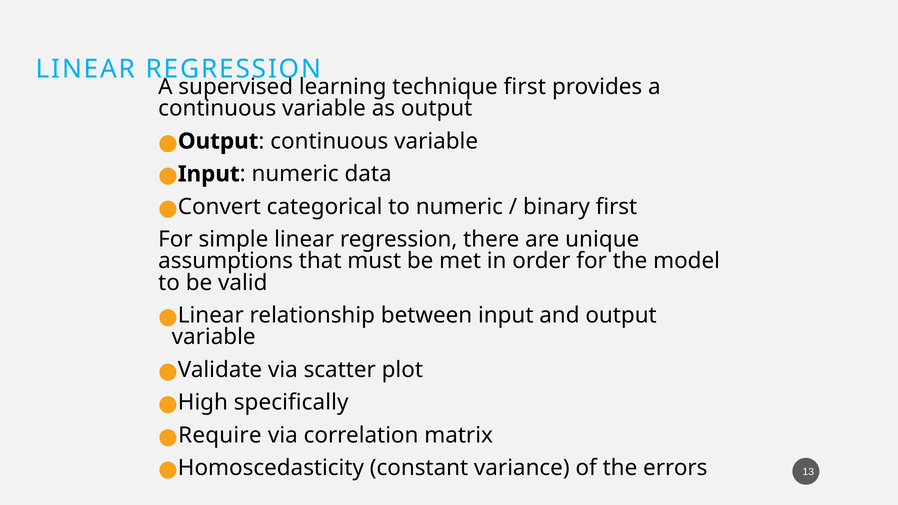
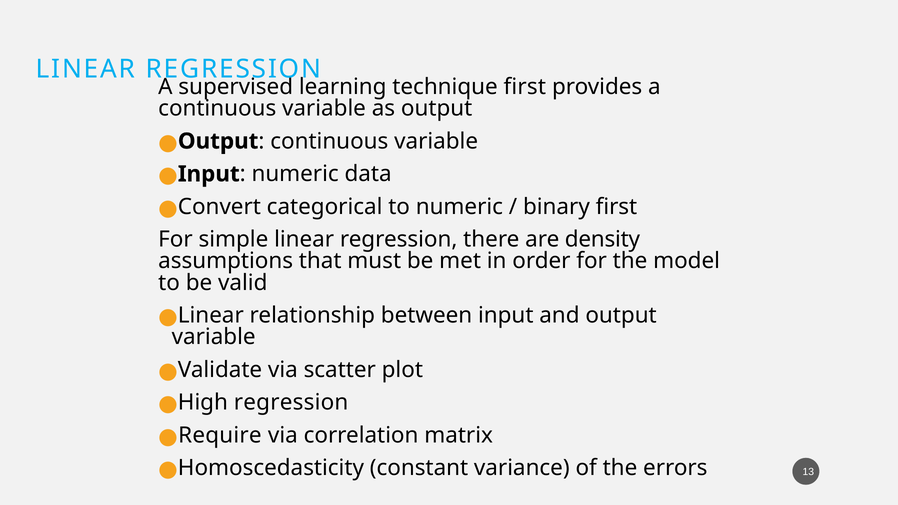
unique: unique -> density
High specifically: specifically -> regression
